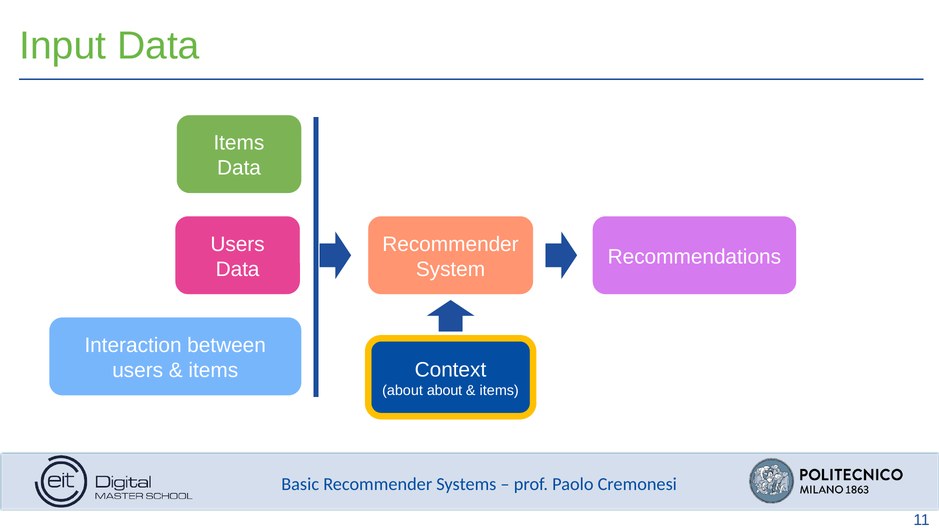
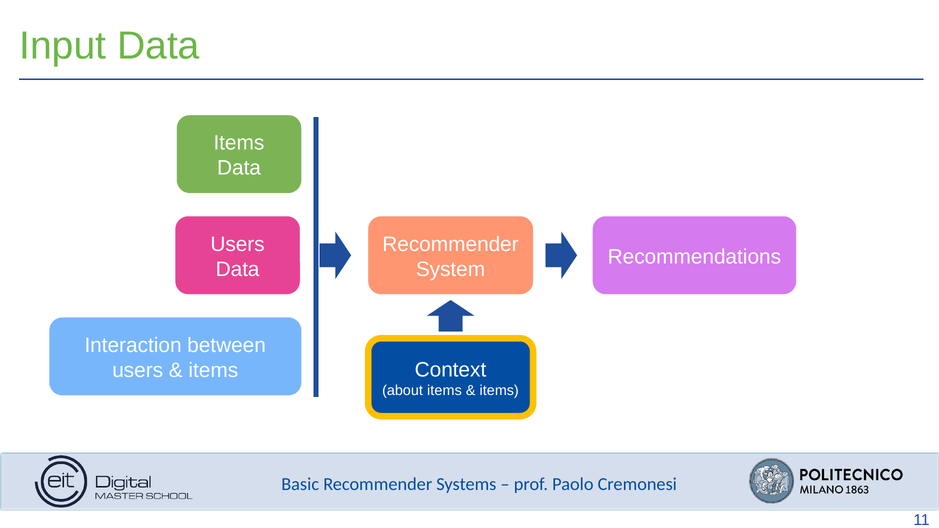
about about: about -> items
